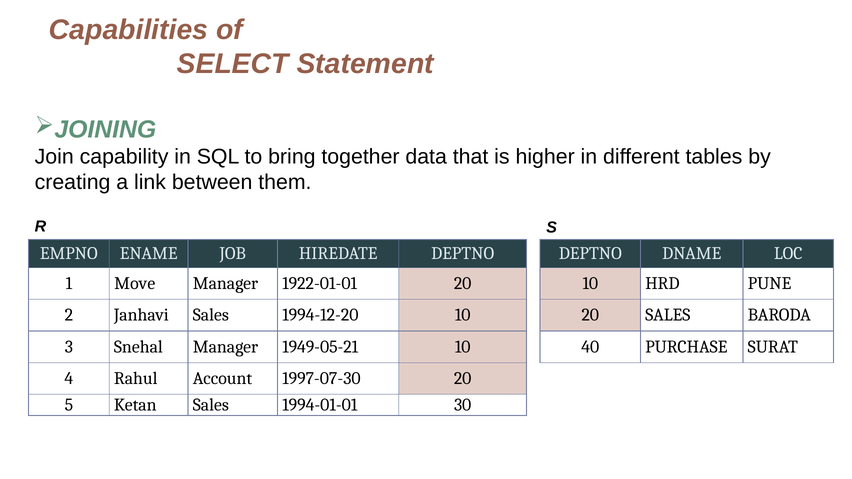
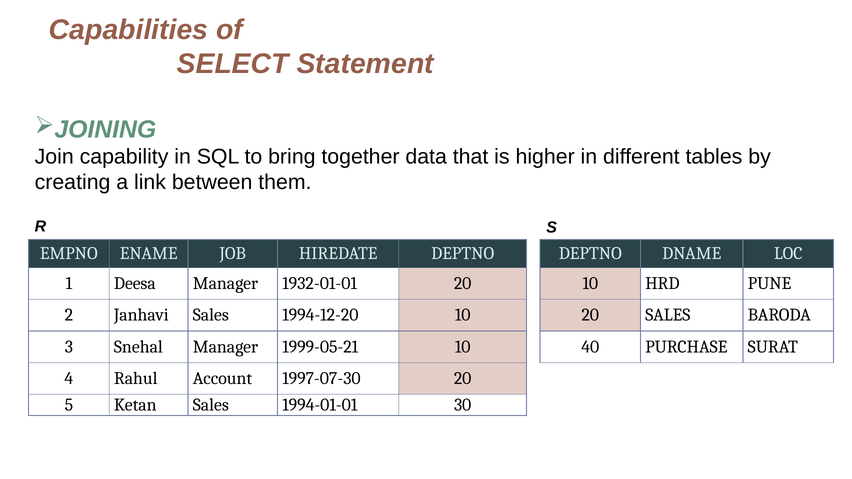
Move: Move -> Deesa
1922-01-01: 1922-01-01 -> 1932-01-01
1949-05-21: 1949-05-21 -> 1999-05-21
